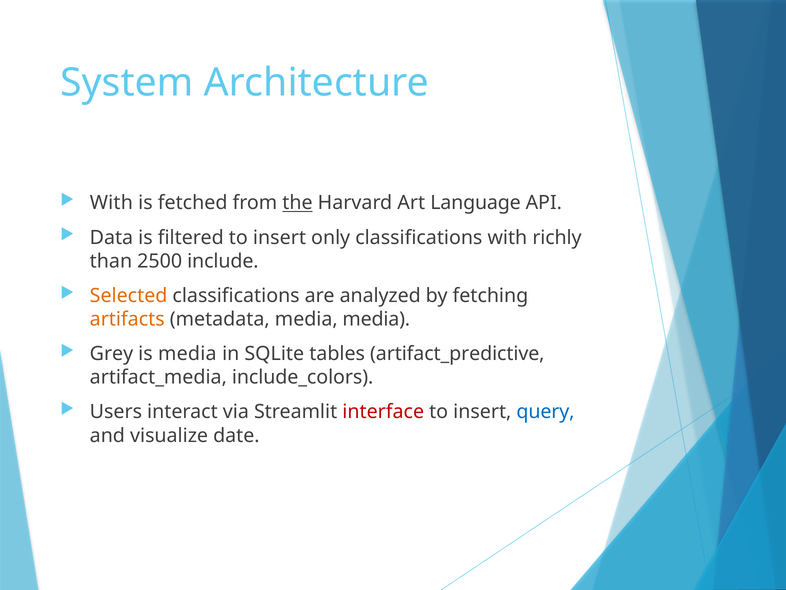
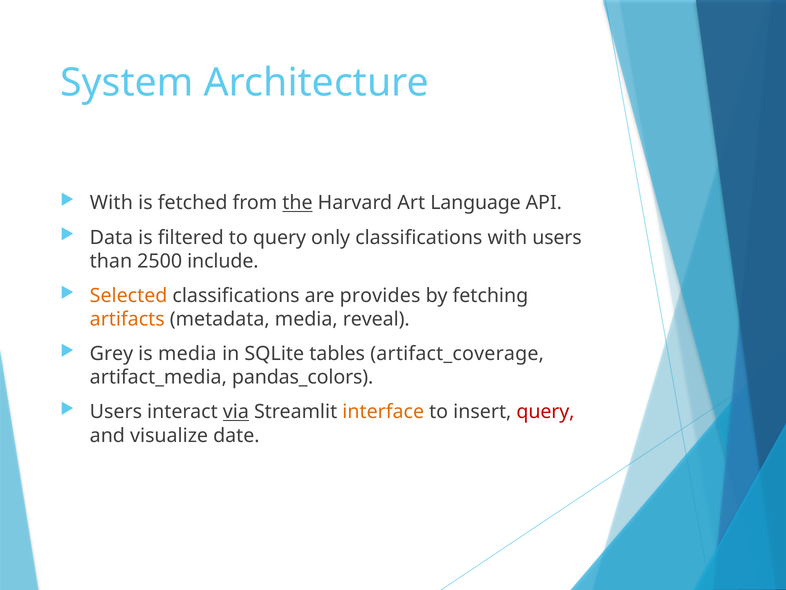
filtered to insert: insert -> query
with richly: richly -> users
analyzed: analyzed -> provides
media media: media -> reveal
artifact_predictive: artifact_predictive -> artifact_coverage
include_colors: include_colors -> pandas_colors
via underline: none -> present
interface colour: red -> orange
query at (545, 412) colour: blue -> red
